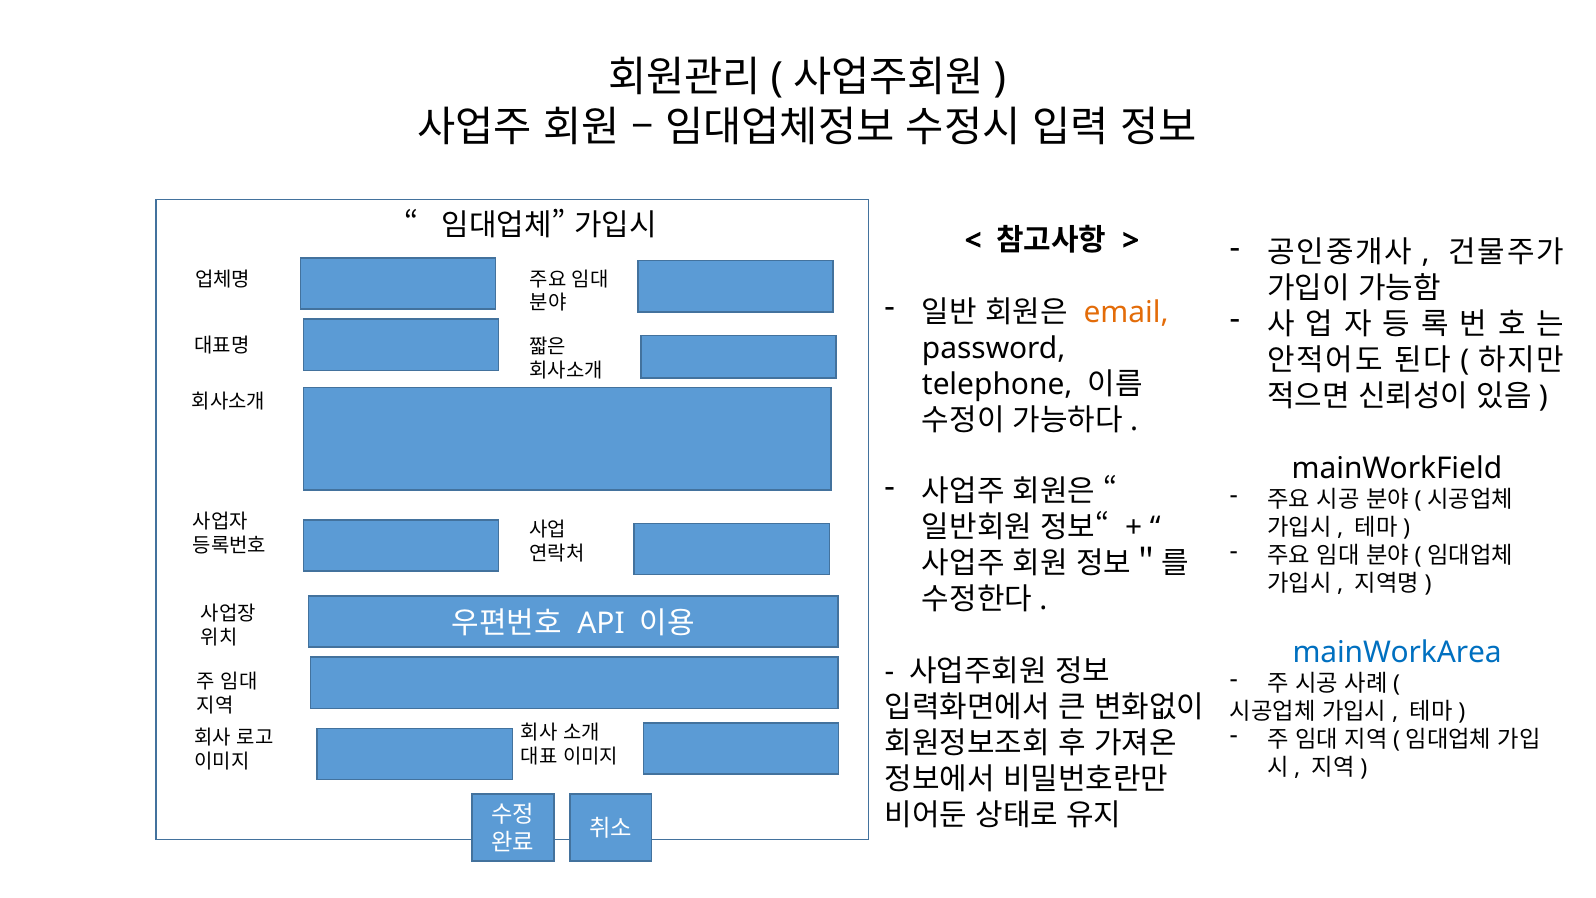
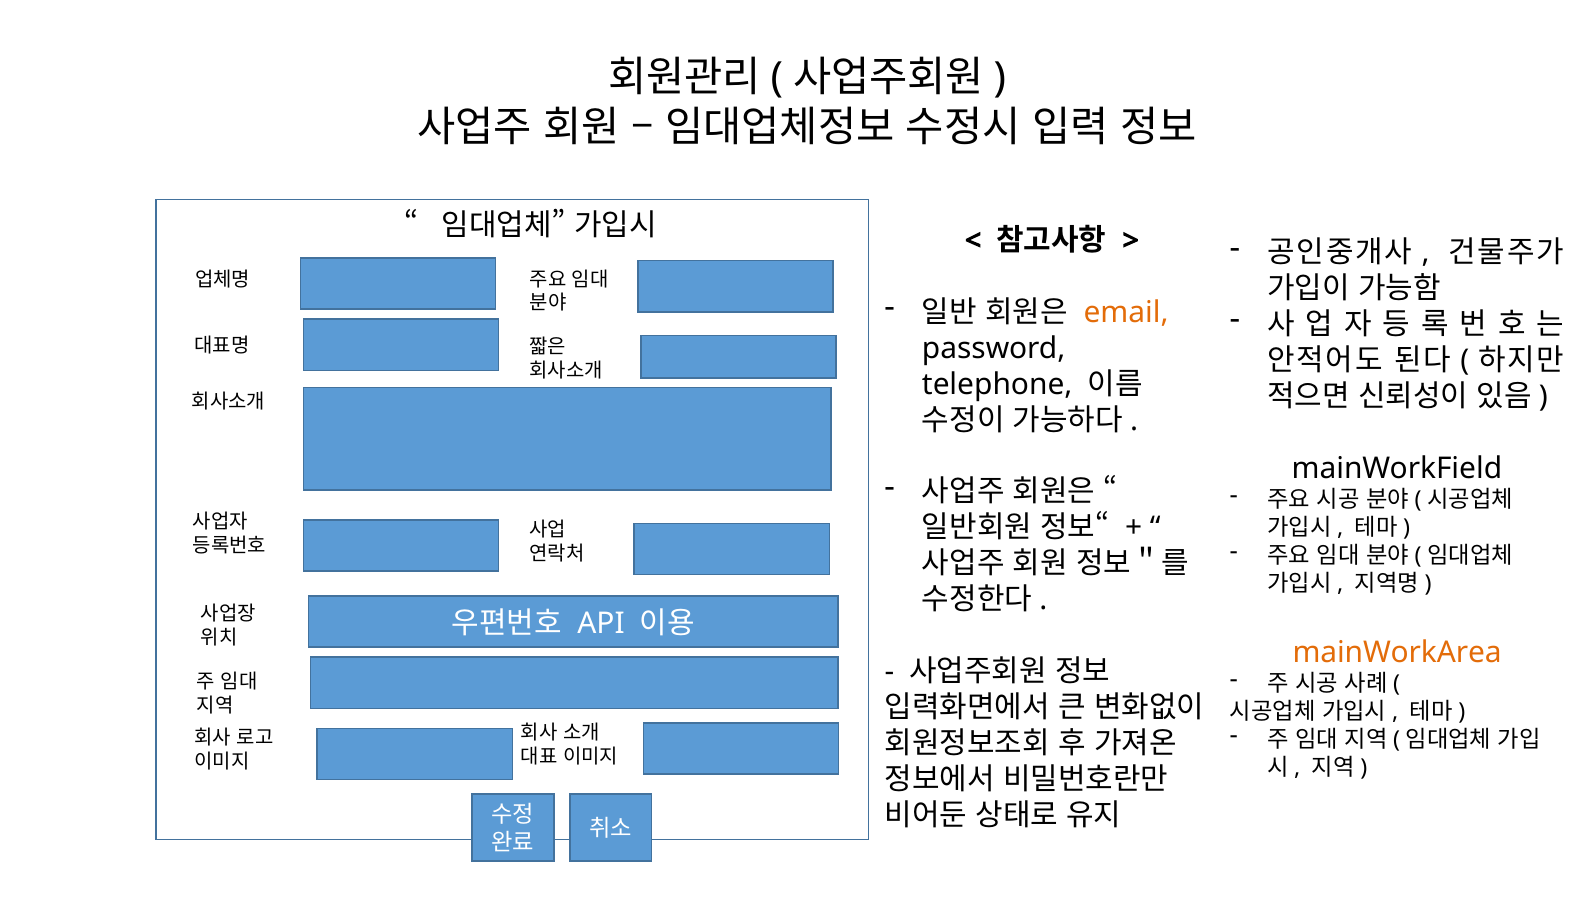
mainWorkArea colour: blue -> orange
